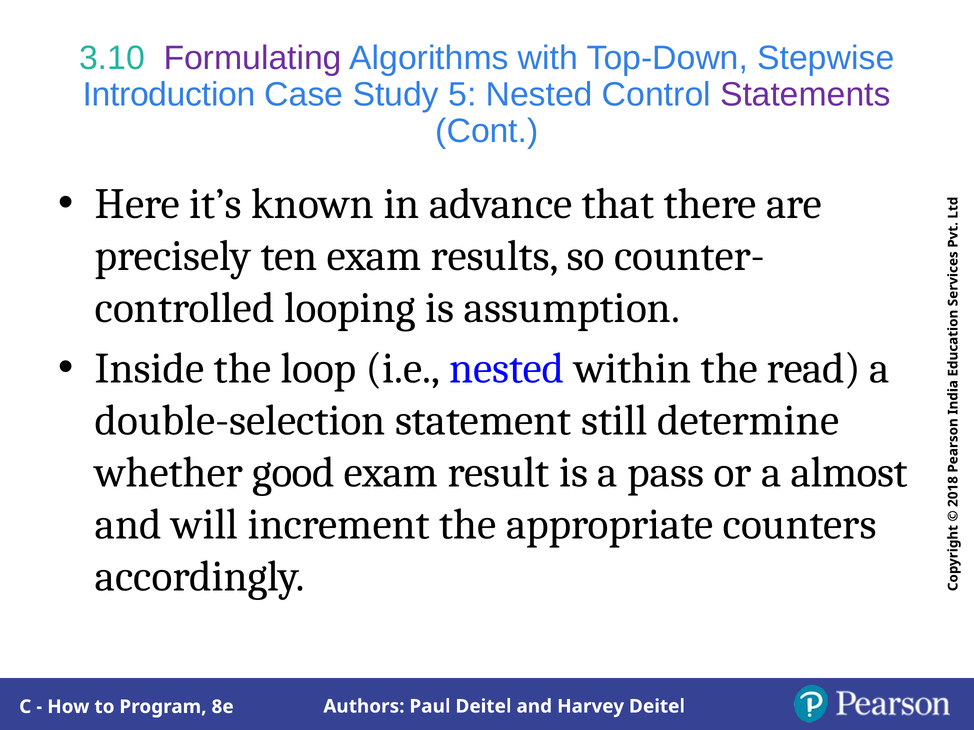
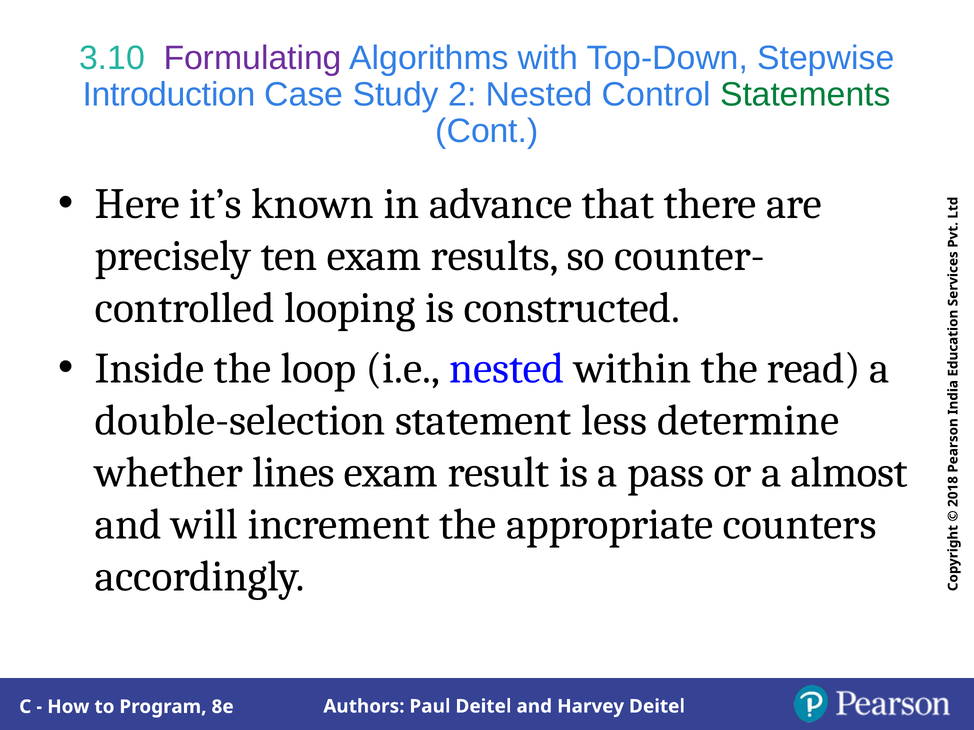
Study 5: 5 -> 2
Statements colour: purple -> green
assumption: assumption -> constructed
still: still -> less
good: good -> lines
